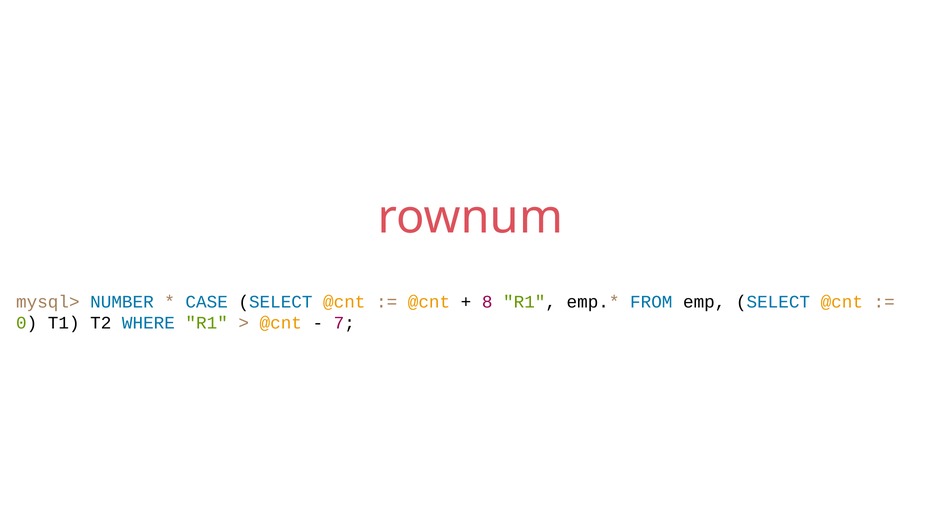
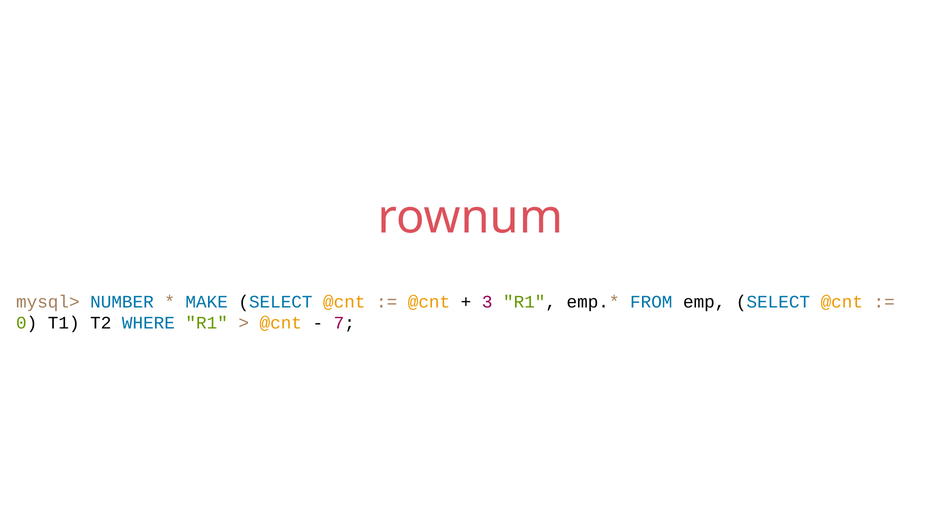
CASE: CASE -> MAKE
8: 8 -> 3
